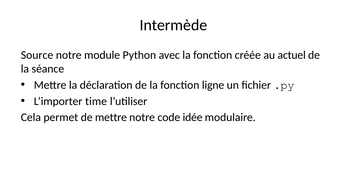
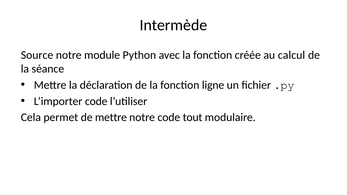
actuel: actuel -> calcul
L’importer time: time -> code
idée: idée -> tout
